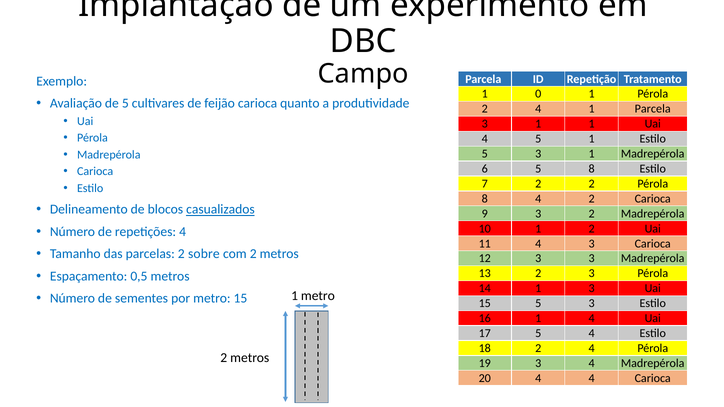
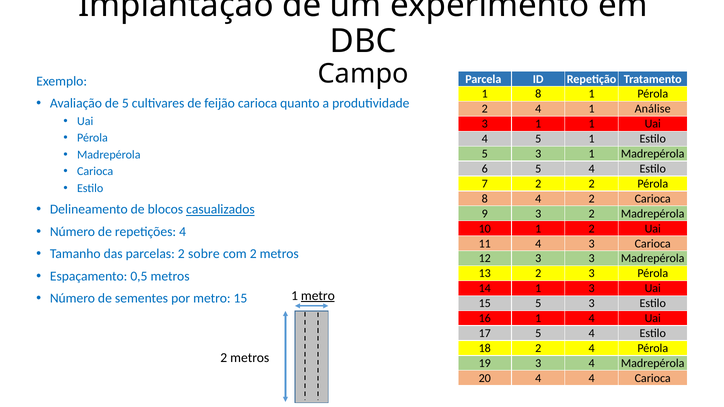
1 0: 0 -> 8
1 Parcela: Parcela -> Análise
6 5 8: 8 -> 4
metro at (318, 296) underline: none -> present
